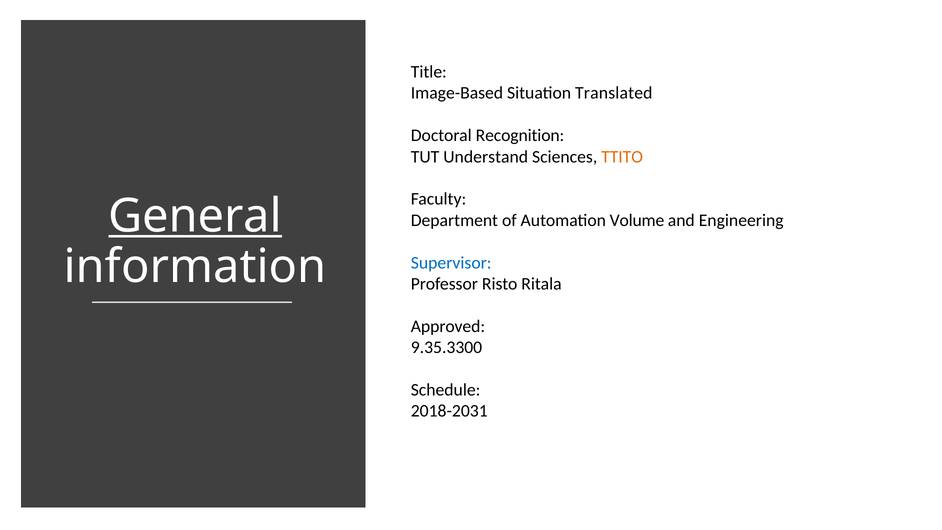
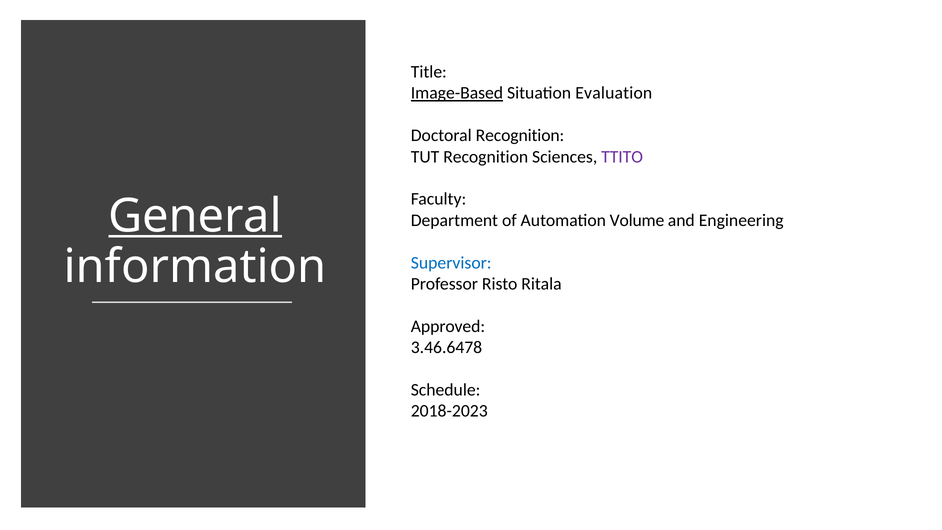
Image-Based underline: none -> present
Translated: Translated -> Evaluation
TUT Understand: Understand -> Recognition
TTITO colour: orange -> purple
9.35.3300: 9.35.3300 -> 3.46.6478
2018-2031: 2018-2031 -> 2018-2023
